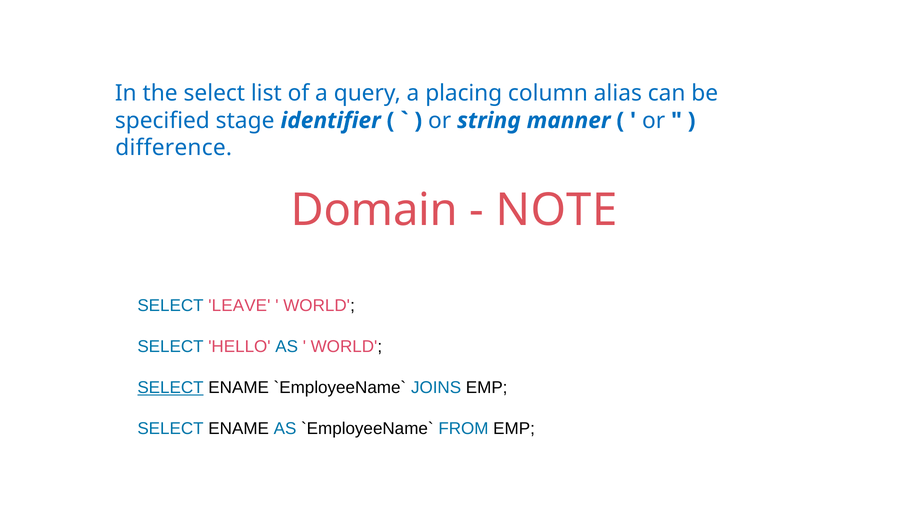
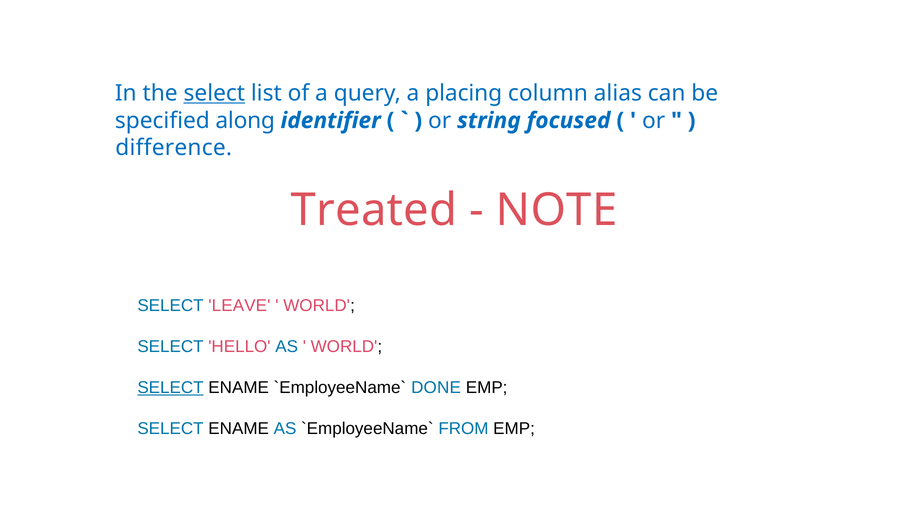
select at (214, 93) underline: none -> present
stage: stage -> along
manner: manner -> focused
Domain: Domain -> Treated
JOINS: JOINS -> DONE
